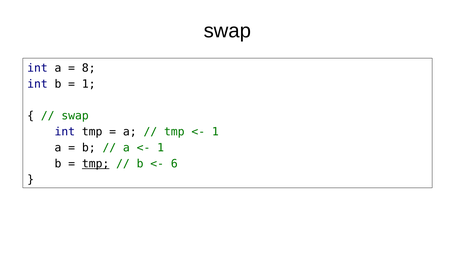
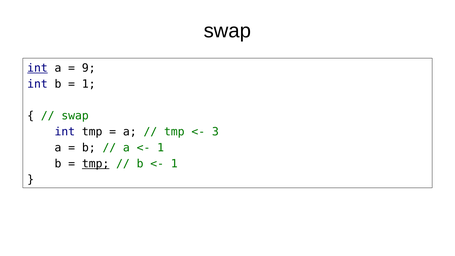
int at (37, 68) underline: none -> present
8: 8 -> 9
1 at (215, 132): 1 -> 3
6 at (174, 164): 6 -> 1
